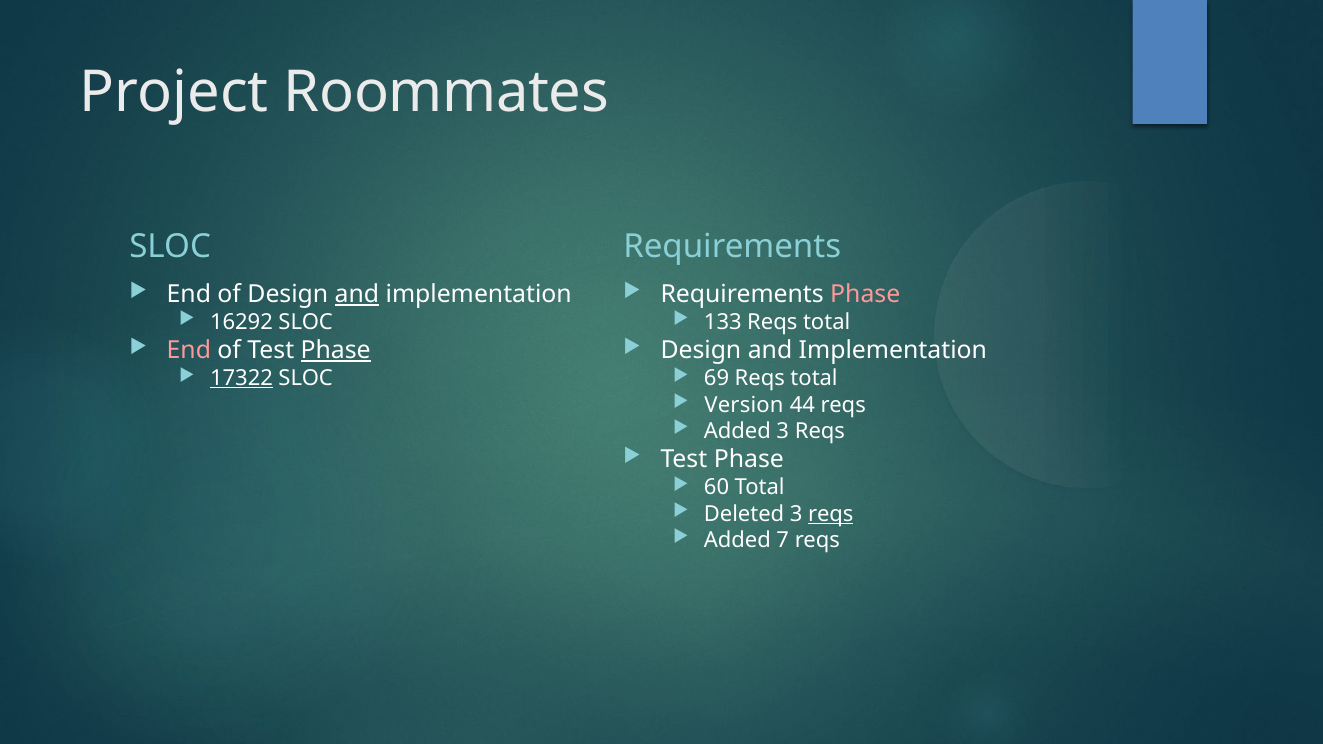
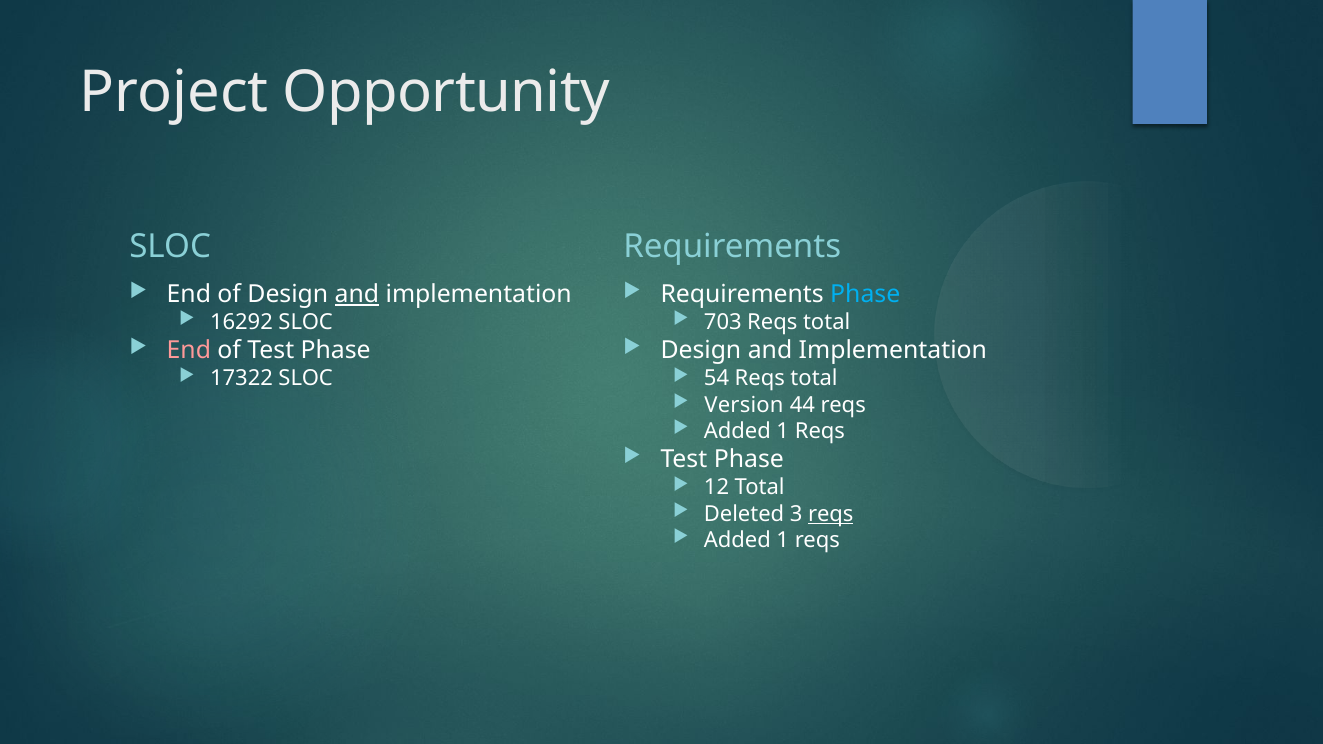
Roommates: Roommates -> Opportunity
Phase at (865, 294) colour: pink -> light blue
133: 133 -> 703
Phase at (336, 351) underline: present -> none
17322 underline: present -> none
69: 69 -> 54
3 at (783, 431): 3 -> 1
60: 60 -> 12
7 at (783, 540): 7 -> 1
